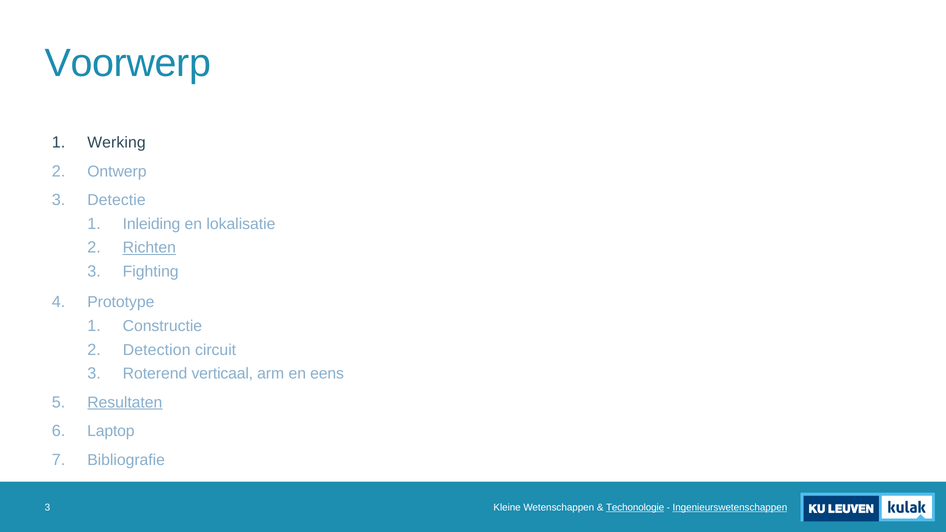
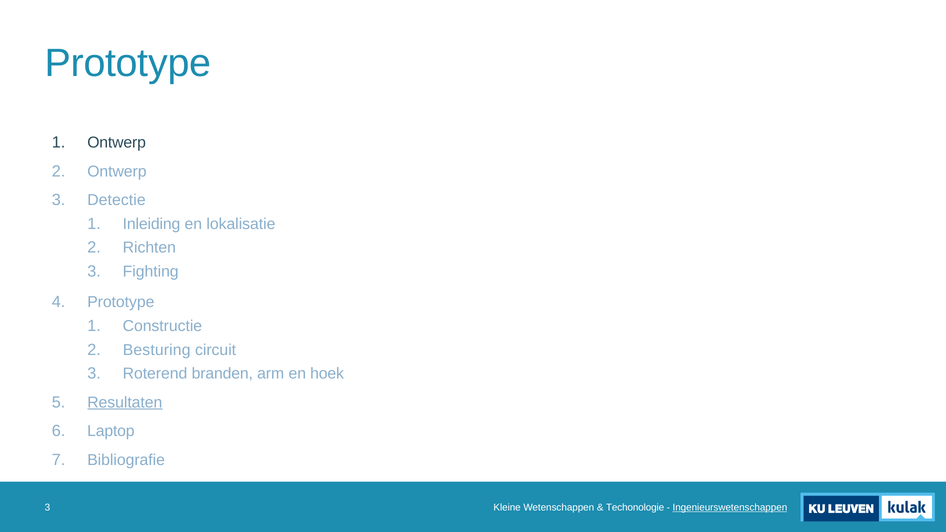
Voorwerp at (128, 64): Voorwerp -> Prototype
Werking at (116, 143): Werking -> Ontwerp
Richten underline: present -> none
Detection: Detection -> Besturing
verticaal: verticaal -> branden
eens: eens -> hoek
Techonologie underline: present -> none
